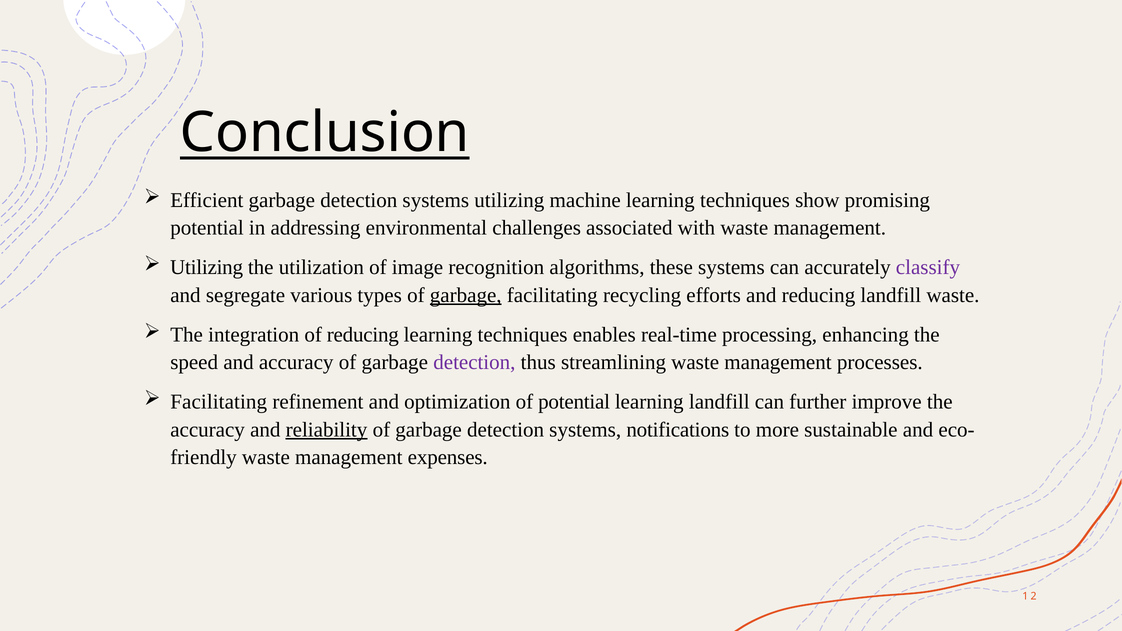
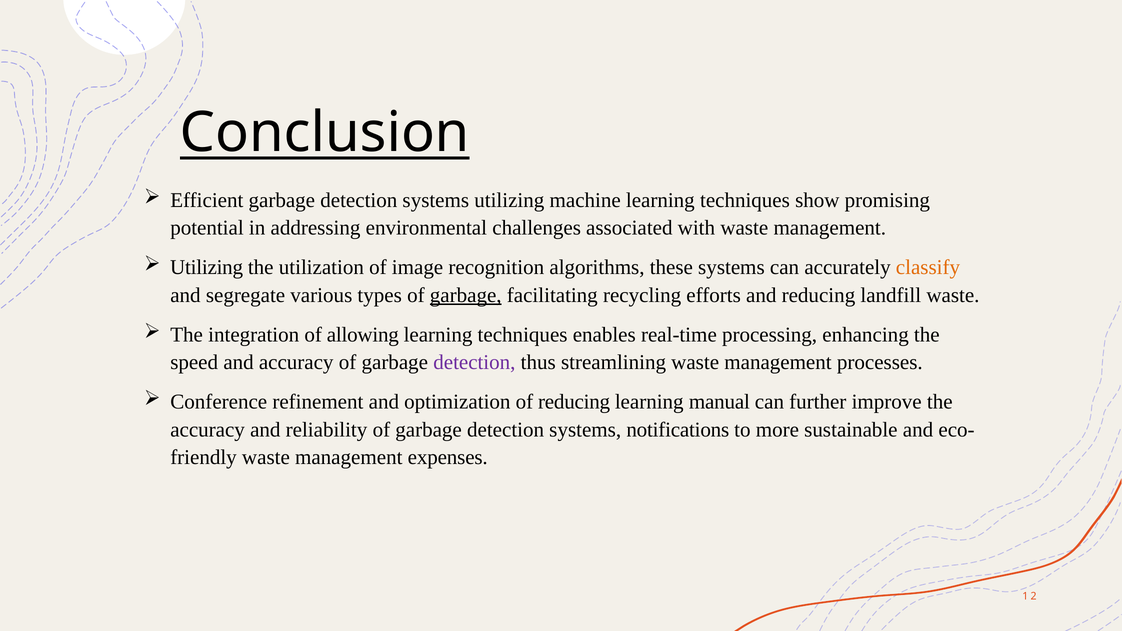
classify colour: purple -> orange
of reducing: reducing -> allowing
Facilitating at (219, 402): Facilitating -> Conference
of potential: potential -> reducing
learning landfill: landfill -> manual
reliability underline: present -> none
